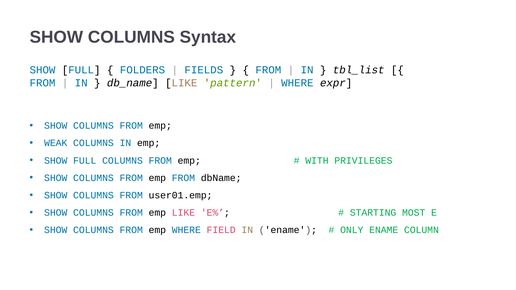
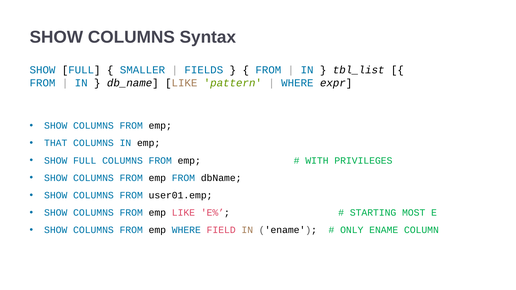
FOLDERS: FOLDERS -> SMALLER
WEAK: WEAK -> THAT
